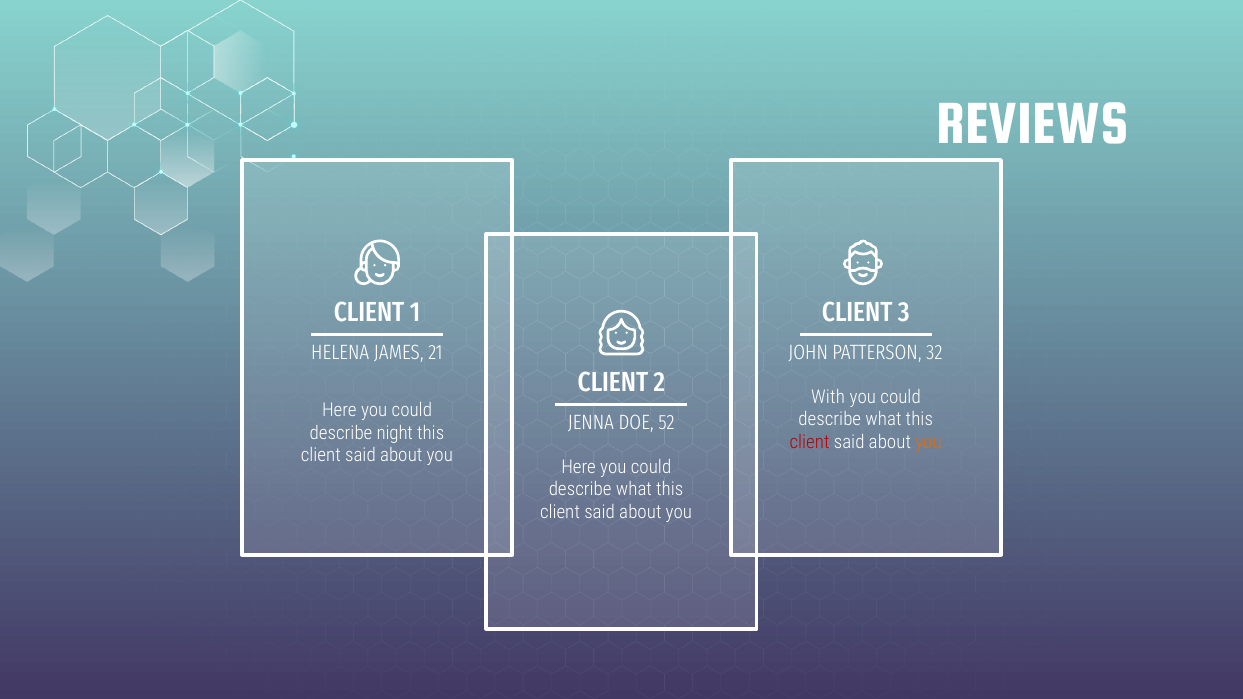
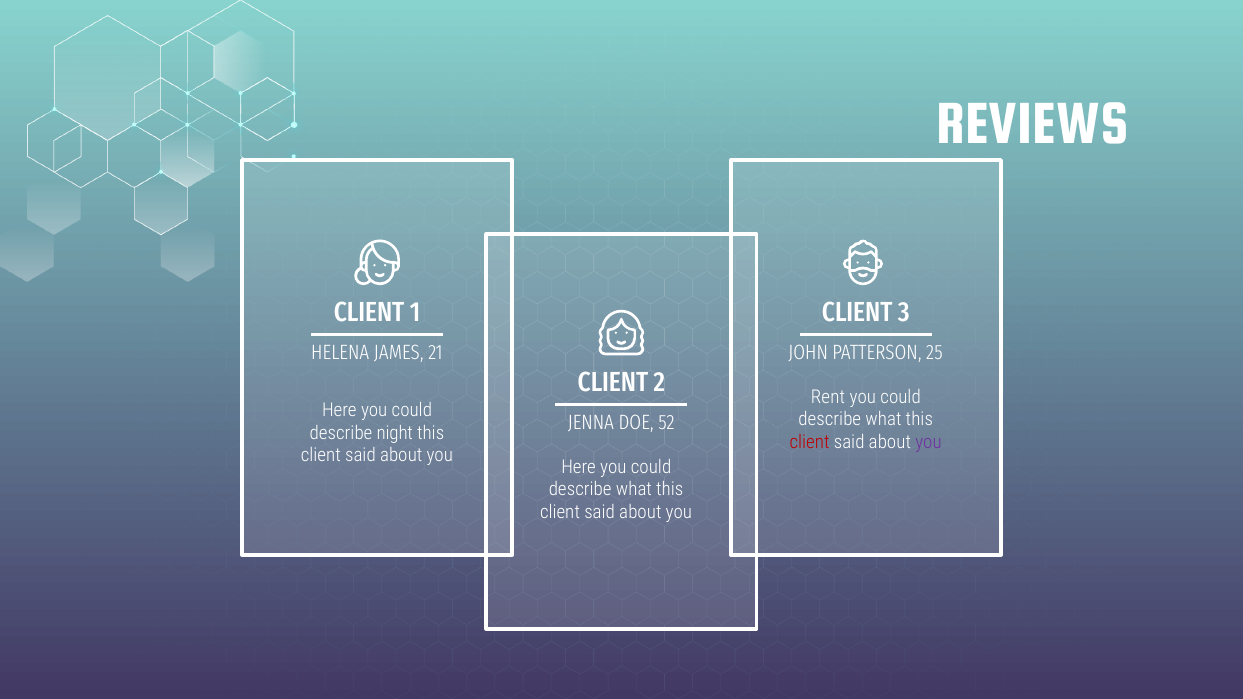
32: 32 -> 25
With: With -> Rent
you at (928, 442) colour: orange -> purple
